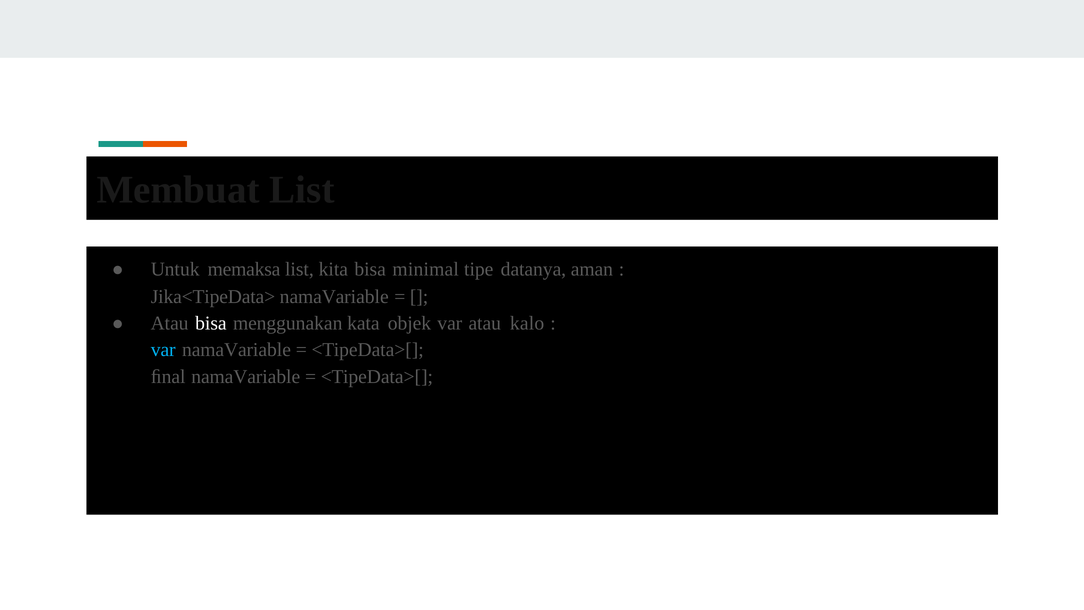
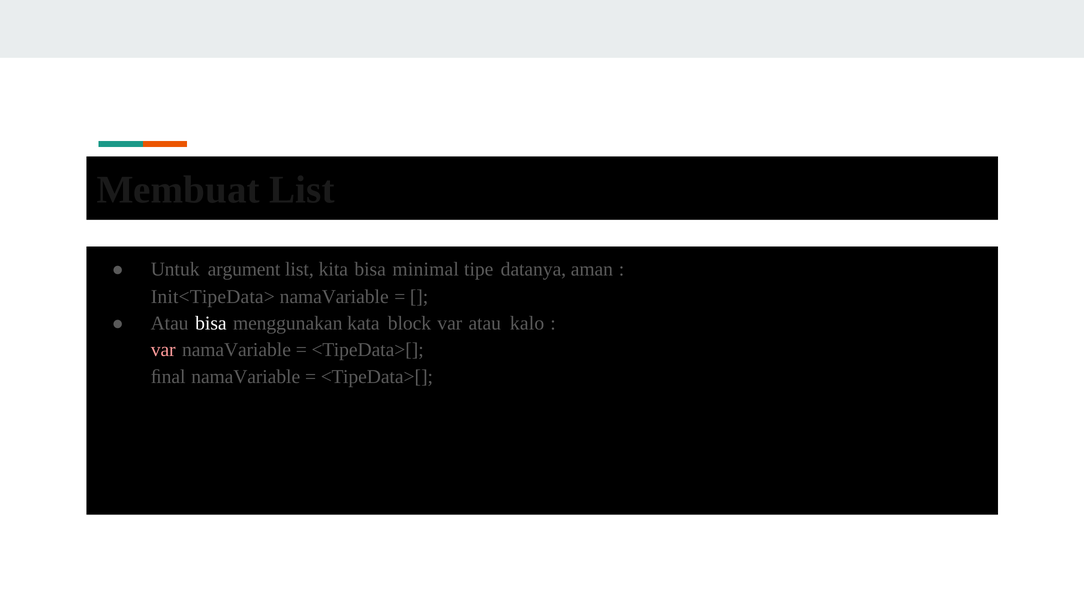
memaksa: memaksa -> argument
Jika<TipeData>: Jika<TipeData> -> Init<TipeData>
objek: objek -> block
var at (163, 350) colour: light blue -> pink
